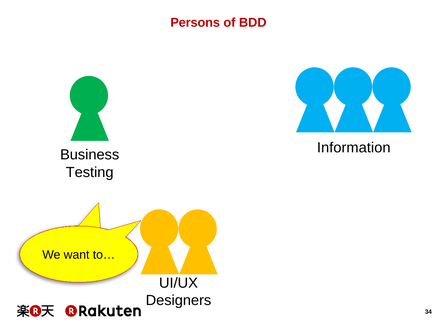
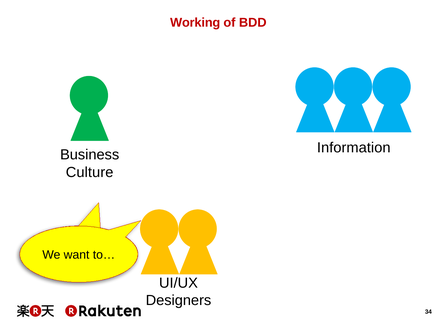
Persons: Persons -> Working
Testing: Testing -> Culture
